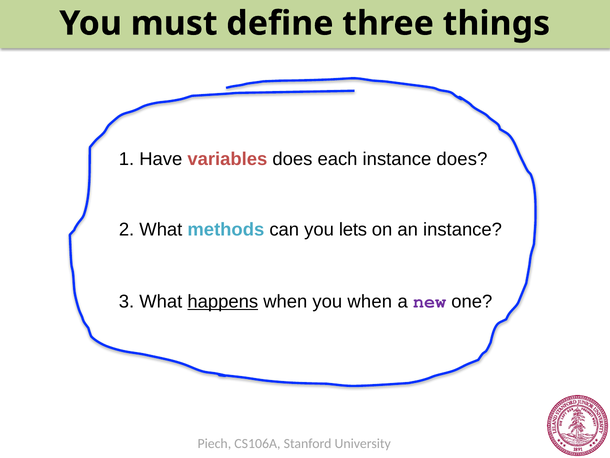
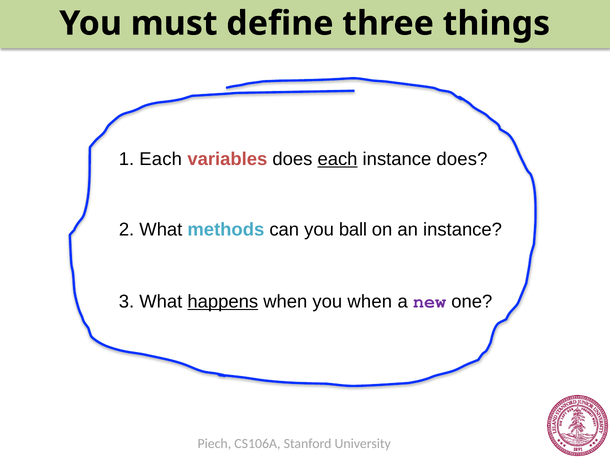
1 Have: Have -> Each
each at (338, 159) underline: none -> present
lets: lets -> ball
